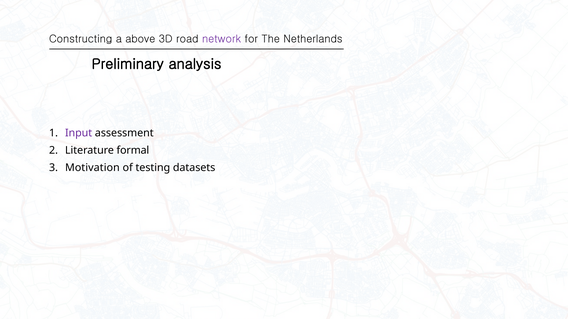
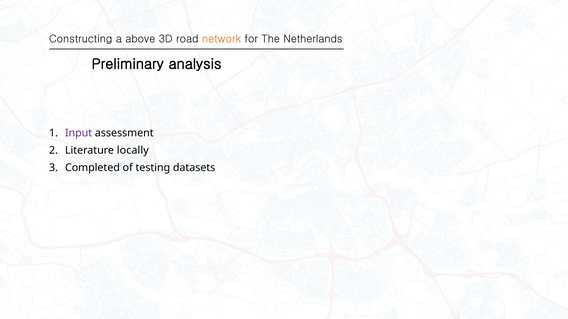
network colour: purple -> orange
formal: formal -> locally
Motivation: Motivation -> Completed
